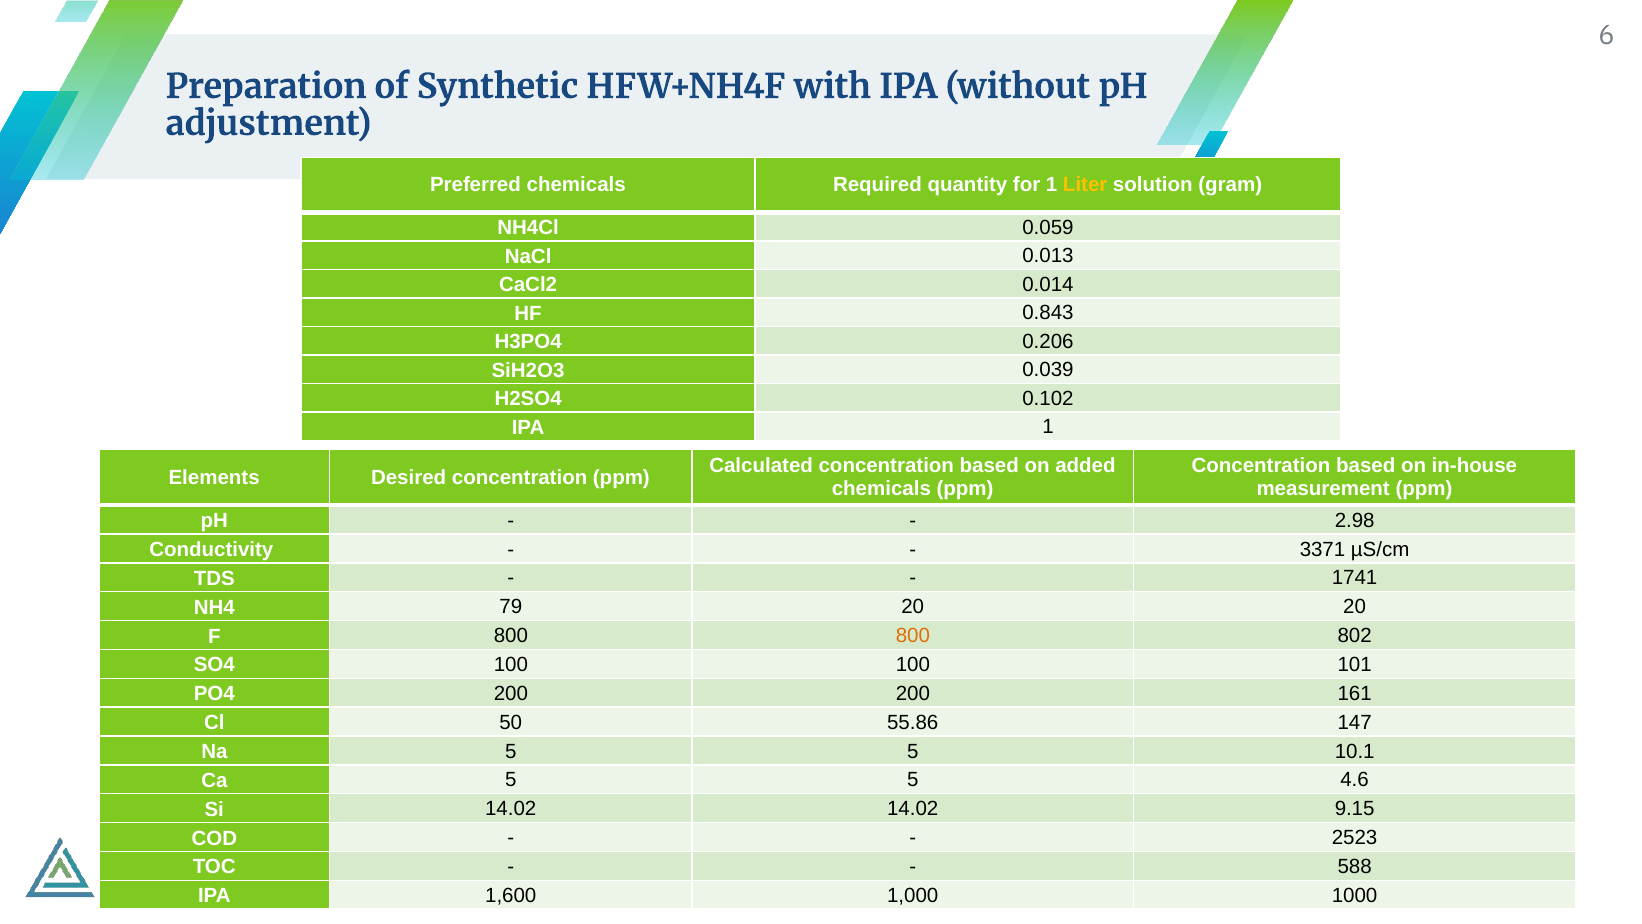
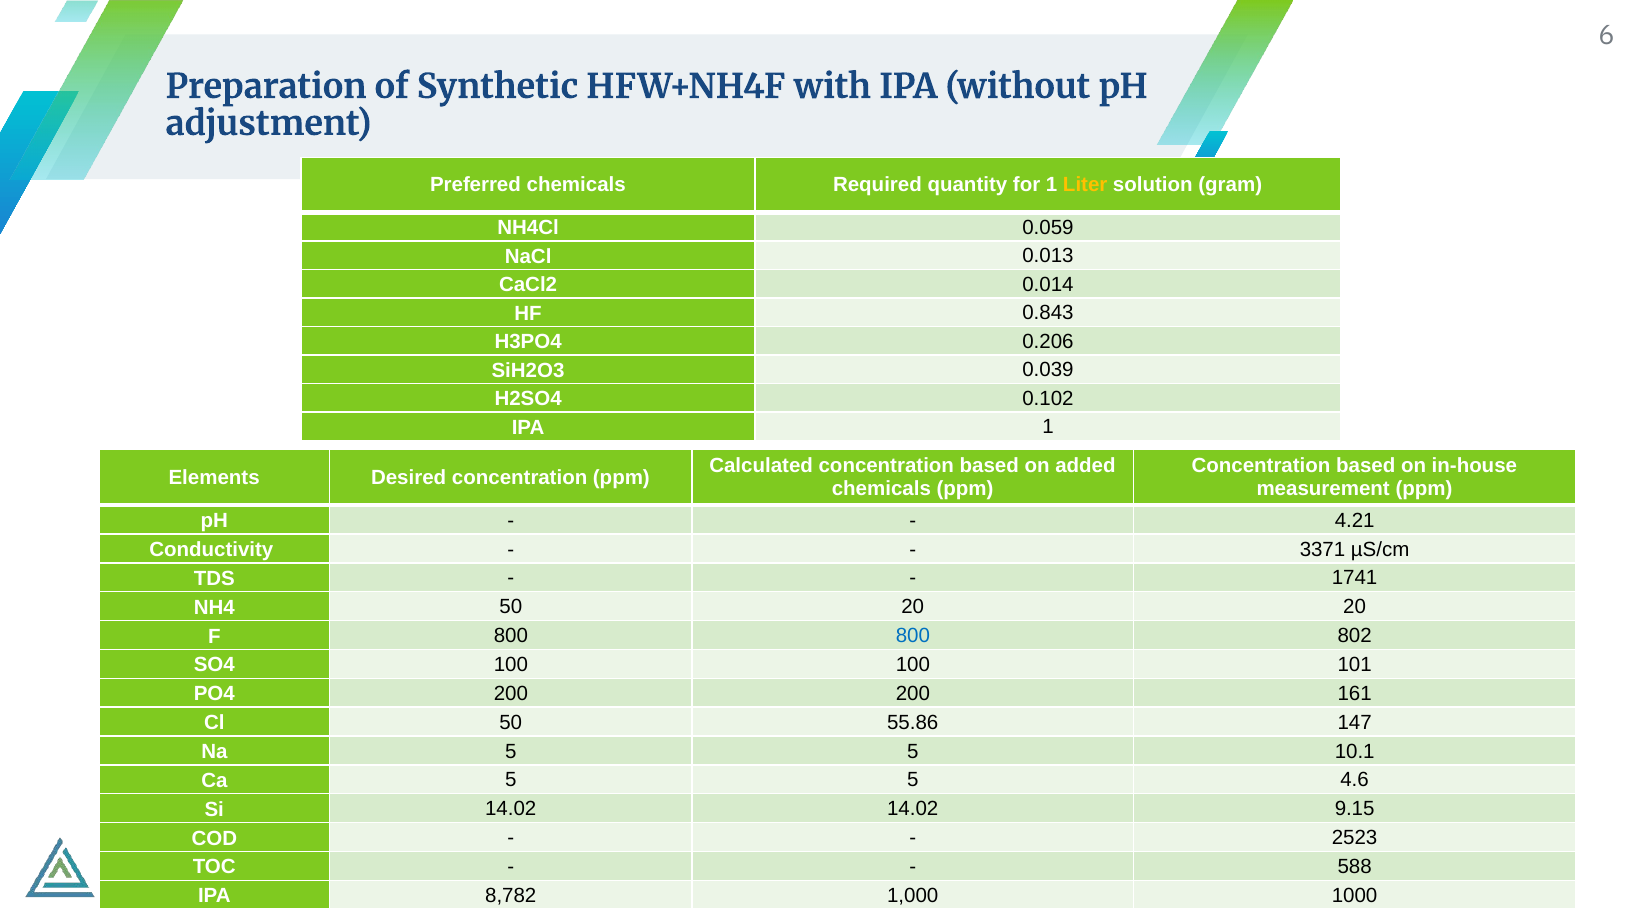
2.98: 2.98 -> 4.21
NH4 79: 79 -> 50
800 at (913, 636) colour: orange -> blue
1,600: 1,600 -> 8,782
